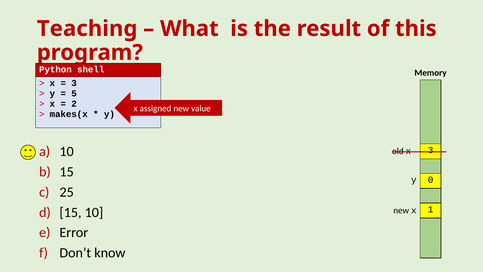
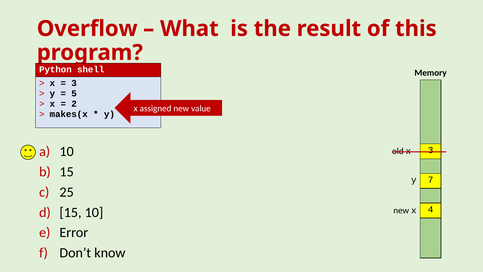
Teaching: Teaching -> Overflow
0: 0 -> 7
1: 1 -> 4
